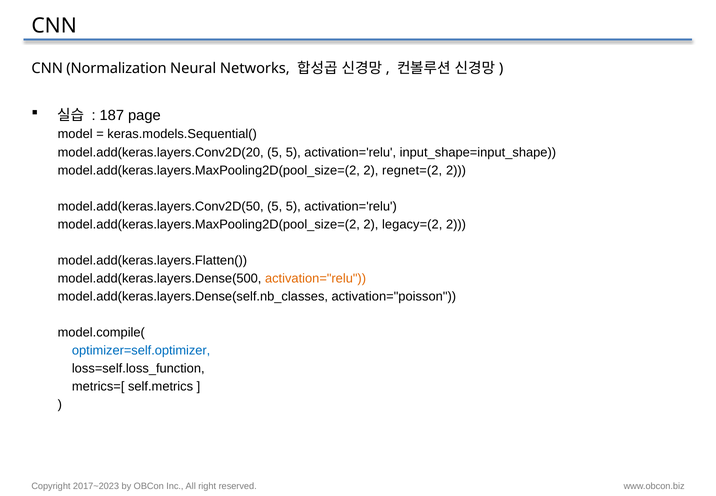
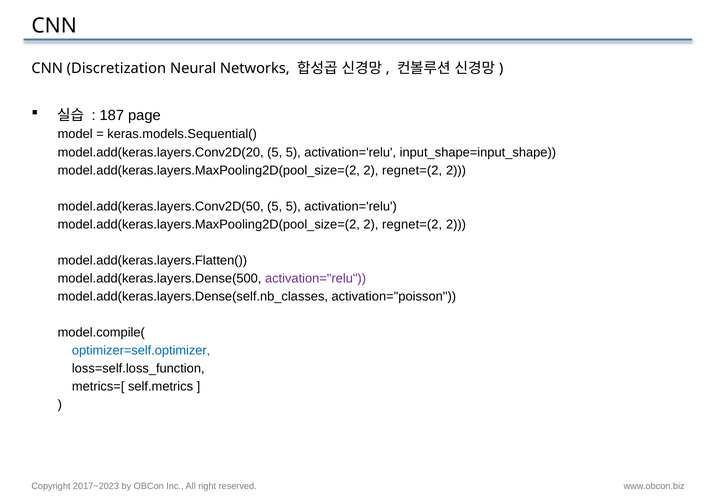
Normalization: Normalization -> Discretization
legacy=(2 at (412, 224): legacy=(2 -> regnet=(2
activation="relu colour: orange -> purple
